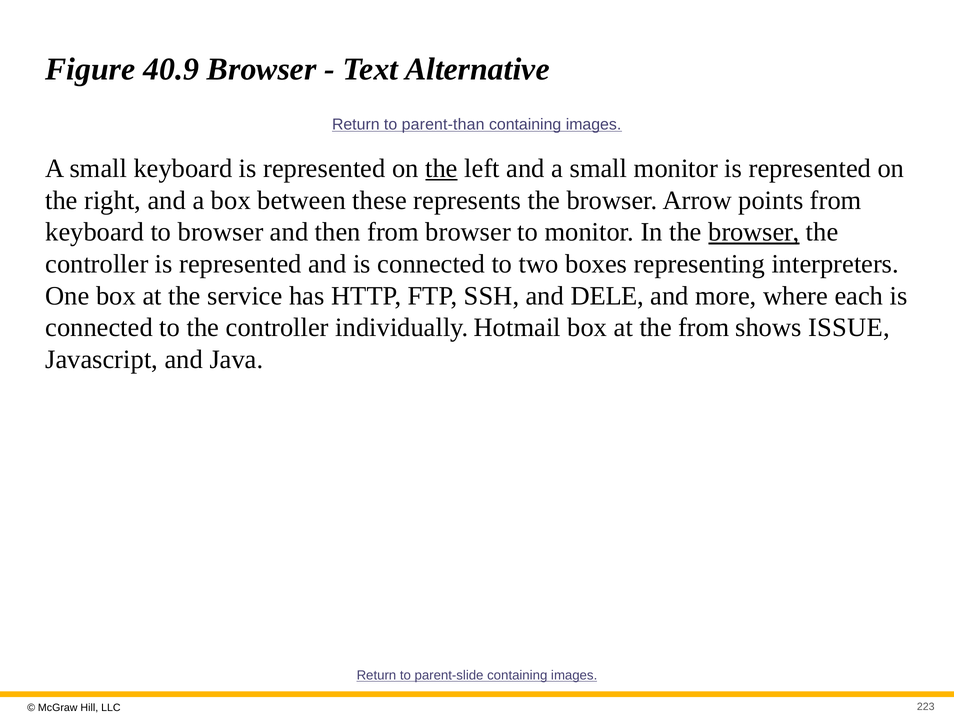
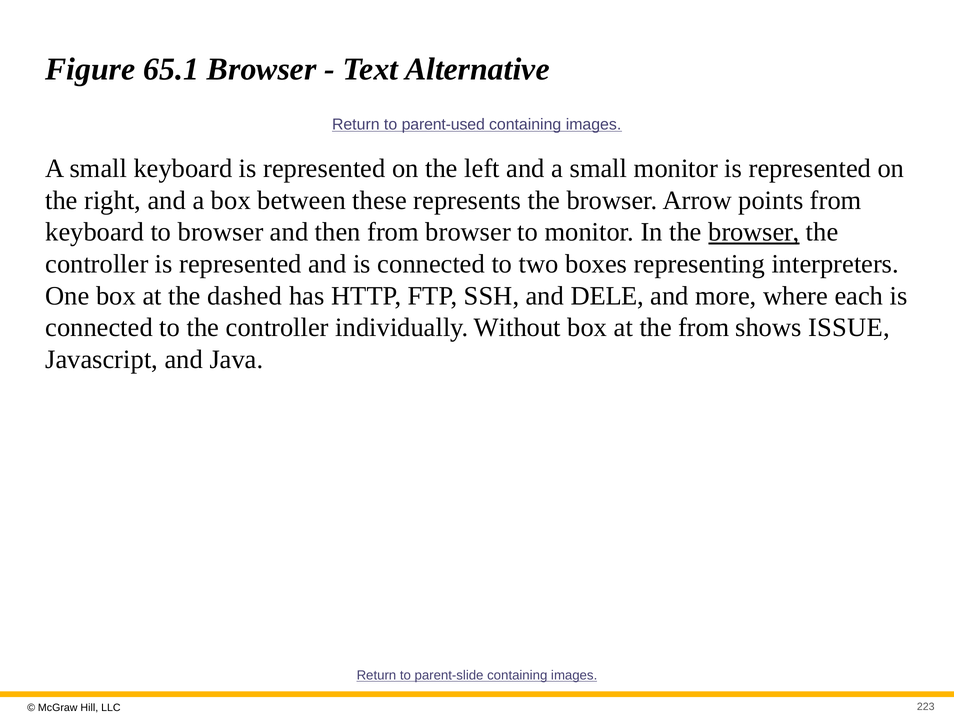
40.9: 40.9 -> 65.1
parent-than: parent-than -> parent-used
the at (442, 168) underline: present -> none
service: service -> dashed
Hotmail: Hotmail -> Without
